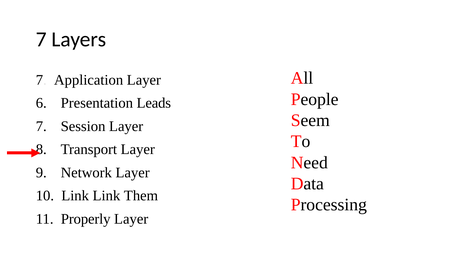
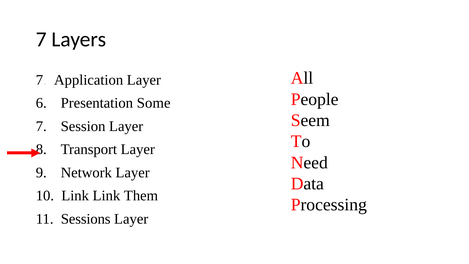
Leads: Leads -> Some
Properly: Properly -> Sessions
